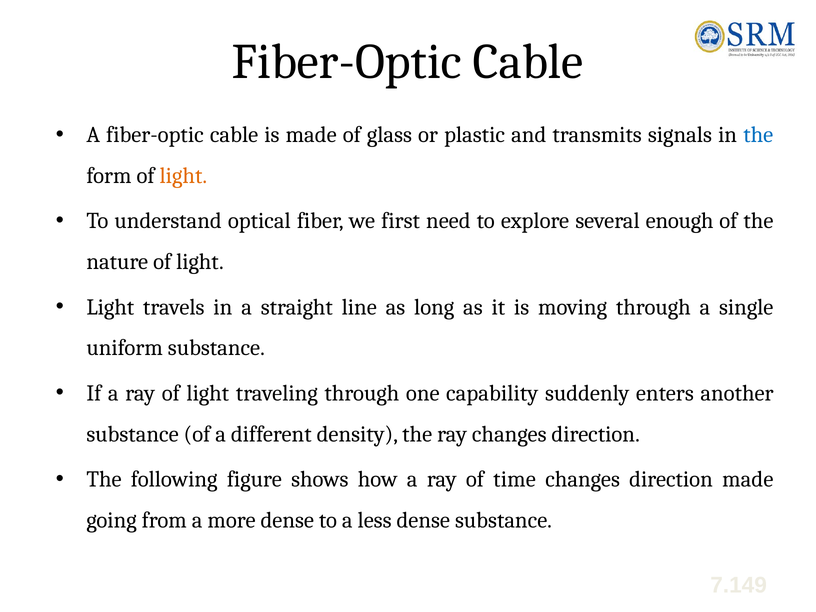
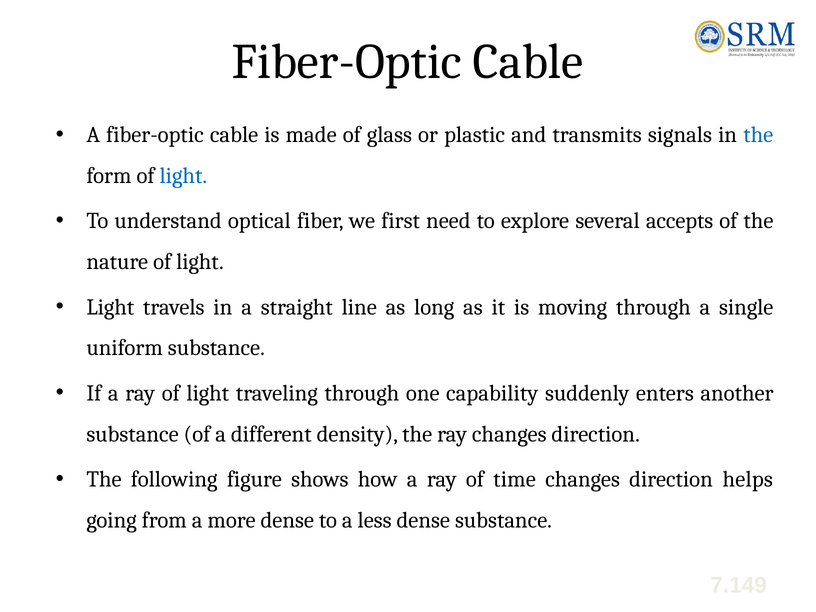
light at (183, 176) colour: orange -> blue
enough: enough -> accepts
direction made: made -> helps
